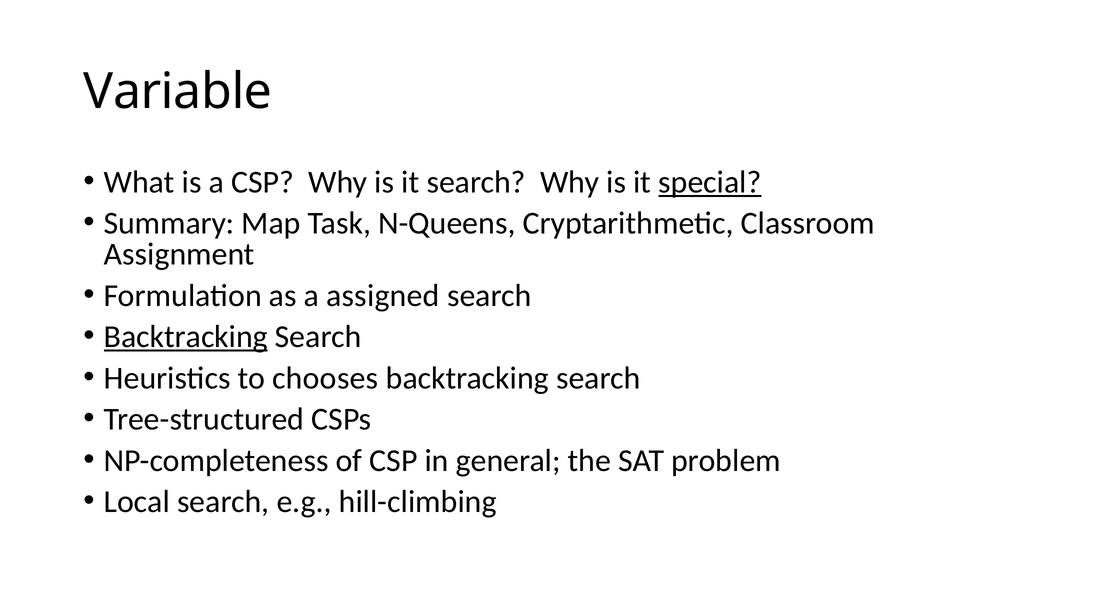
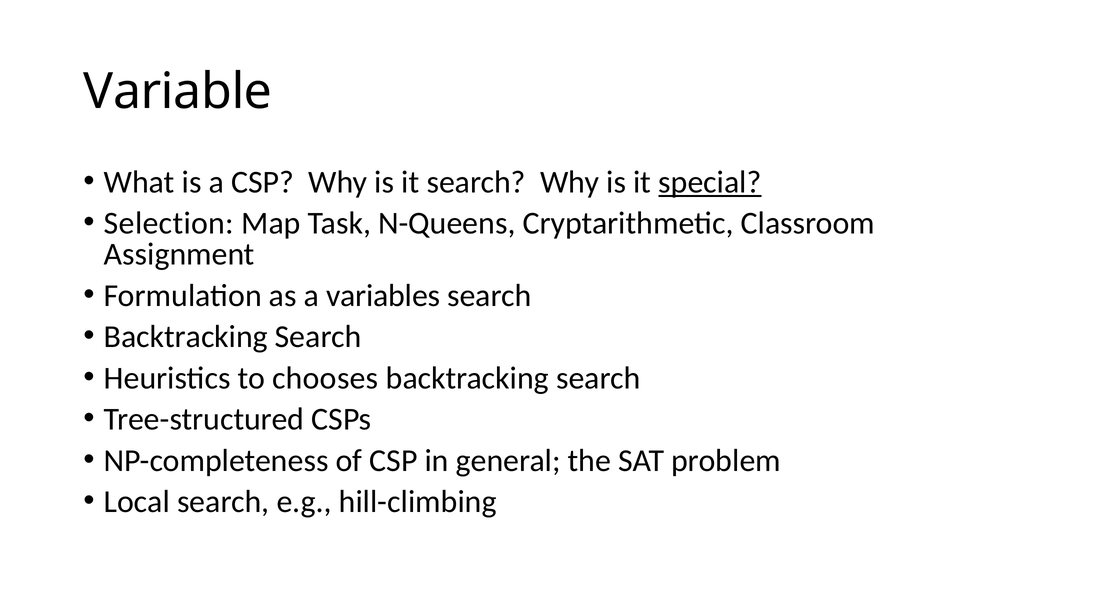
Summary: Summary -> Selection
assigned: assigned -> variables
Backtracking at (186, 337) underline: present -> none
